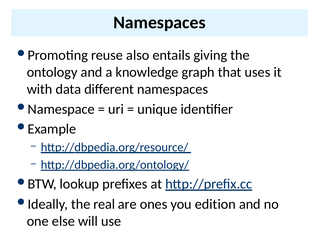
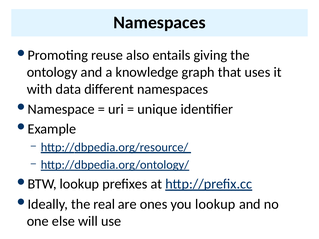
you edition: edition -> lookup
